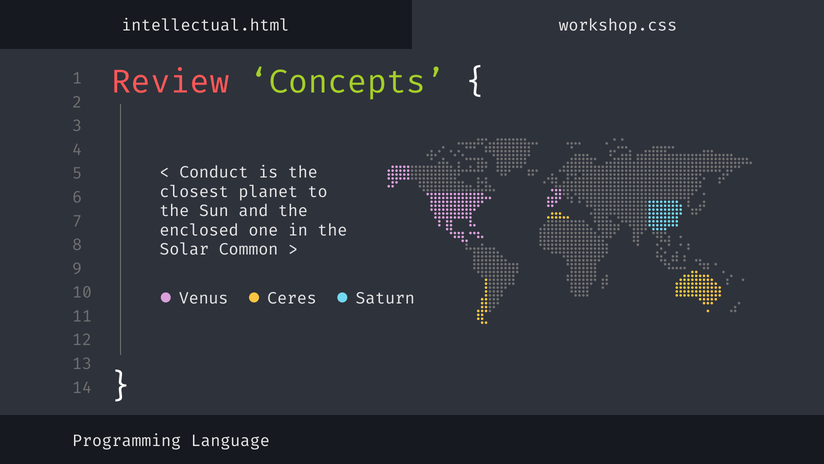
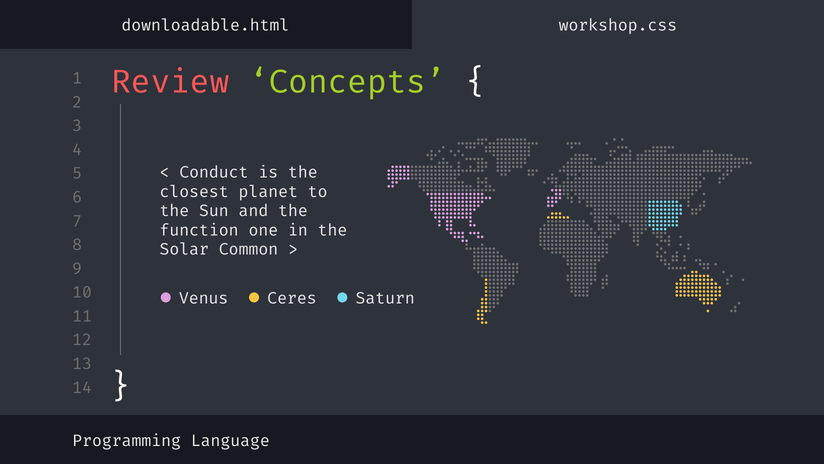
intellectual.html: intellectual.html -> downloadable.html
enclosed: enclosed -> function
